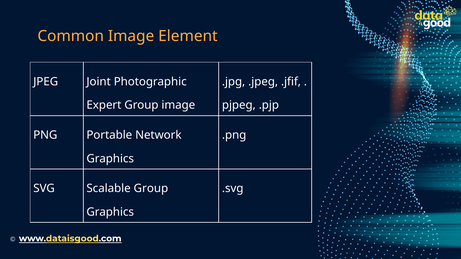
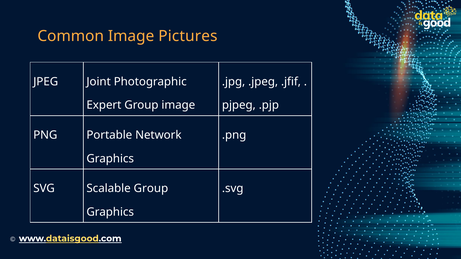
Element: Element -> Pictures
